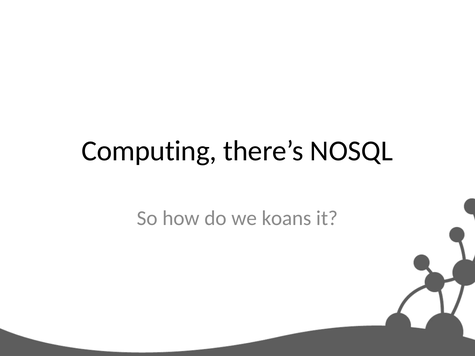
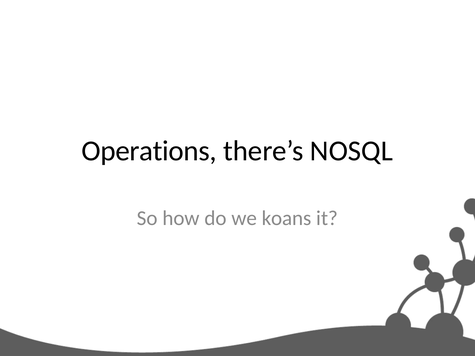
Computing: Computing -> Operations
